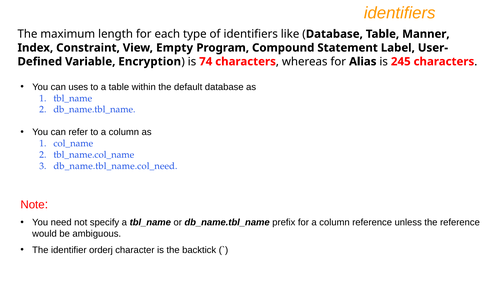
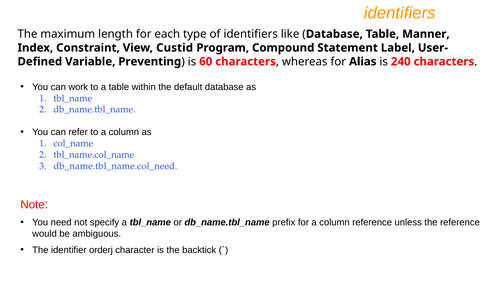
Empty: Empty -> Custid
Encryption: Encryption -> Preventing
74: 74 -> 60
245: 245 -> 240
uses: uses -> work
